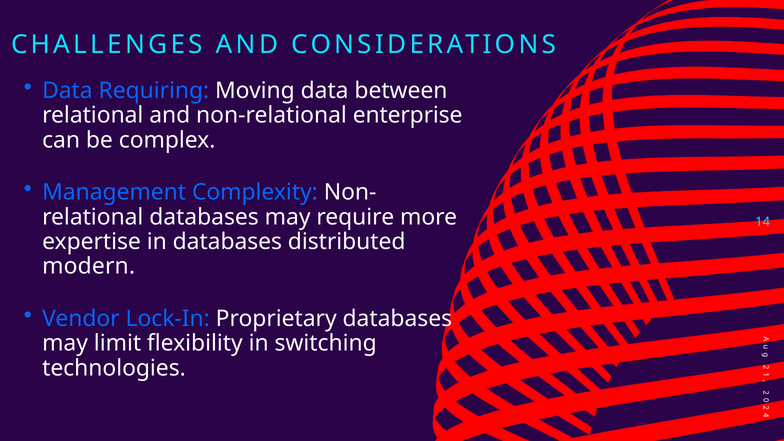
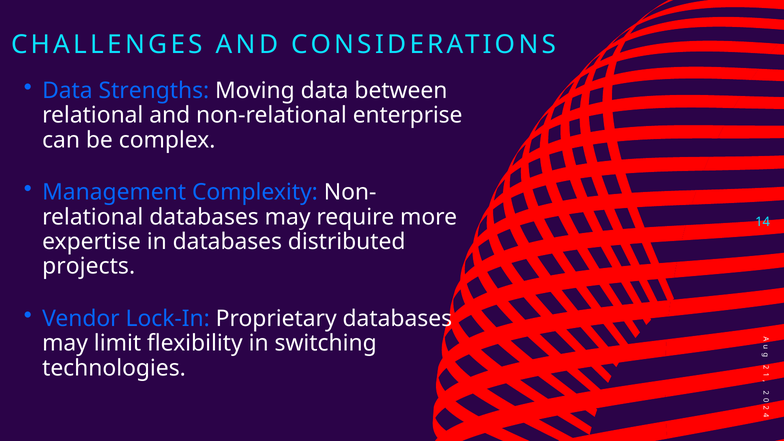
Requiring: Requiring -> Strengths
modern: modern -> projects
